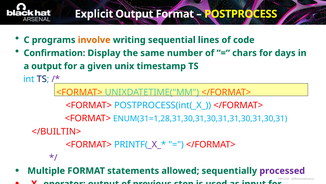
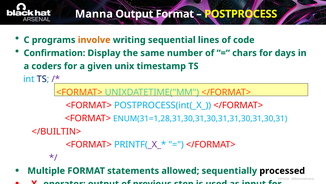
Explicit: Explicit -> Manna
a output: output -> coders
processed colour: purple -> black
